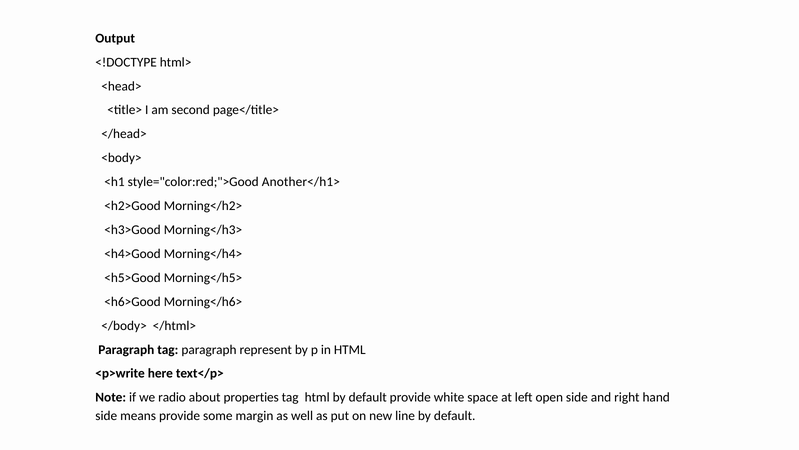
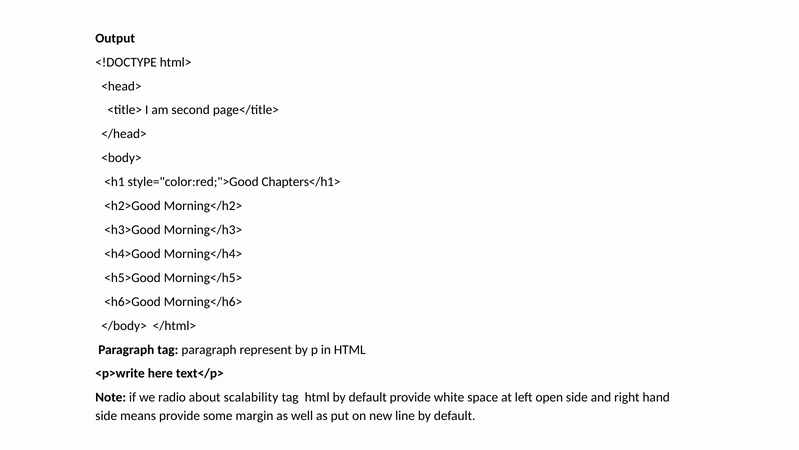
Another</h1>: Another</h1> -> Chapters</h1>
properties: properties -> scalability
